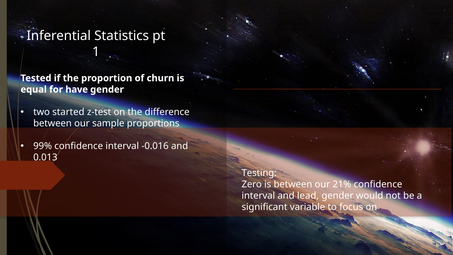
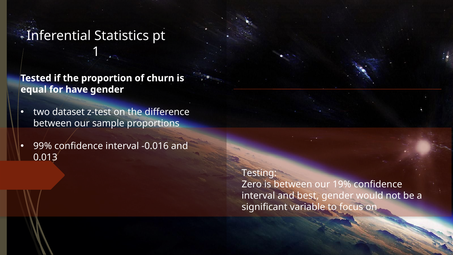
started: started -> dataset
21%: 21% -> 19%
lead: lead -> best
